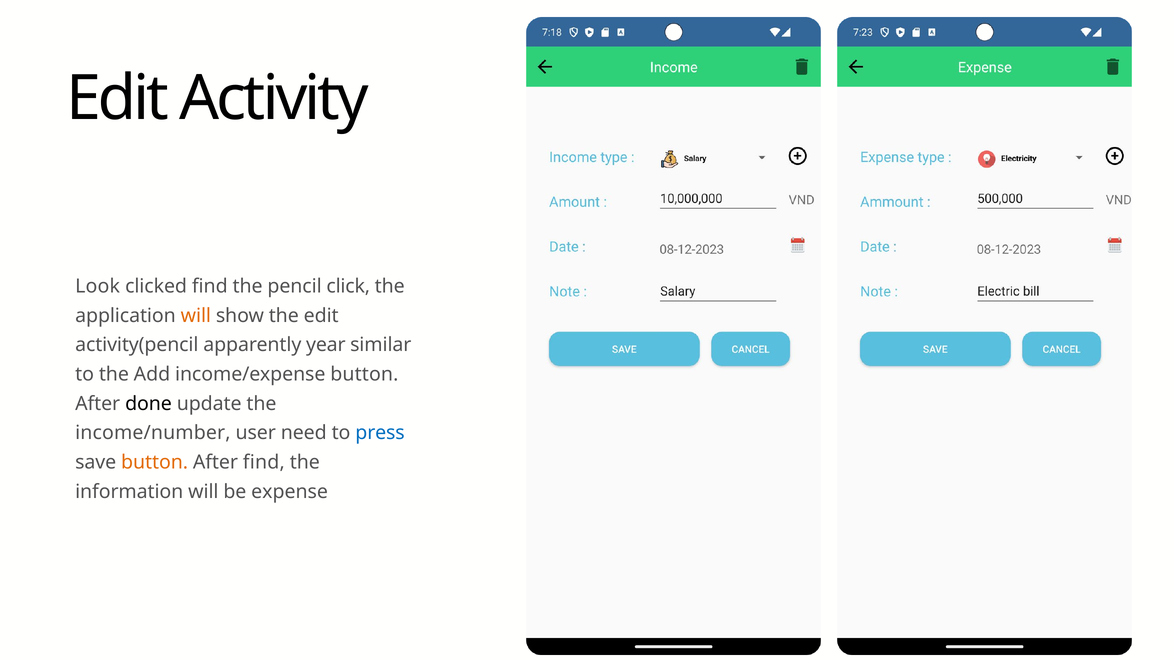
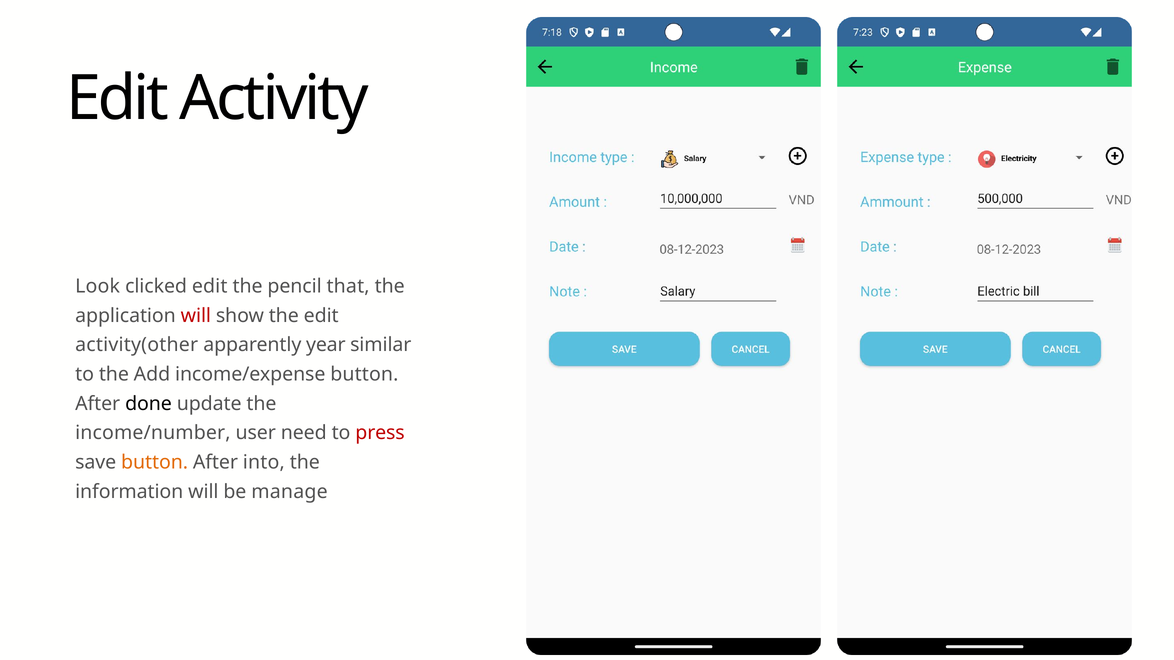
clicked find: find -> edit
click: click -> that
will at (196, 316) colour: orange -> red
activity(pencil: activity(pencil -> activity(other
press colour: blue -> red
After find: find -> into
expense: expense -> manage
